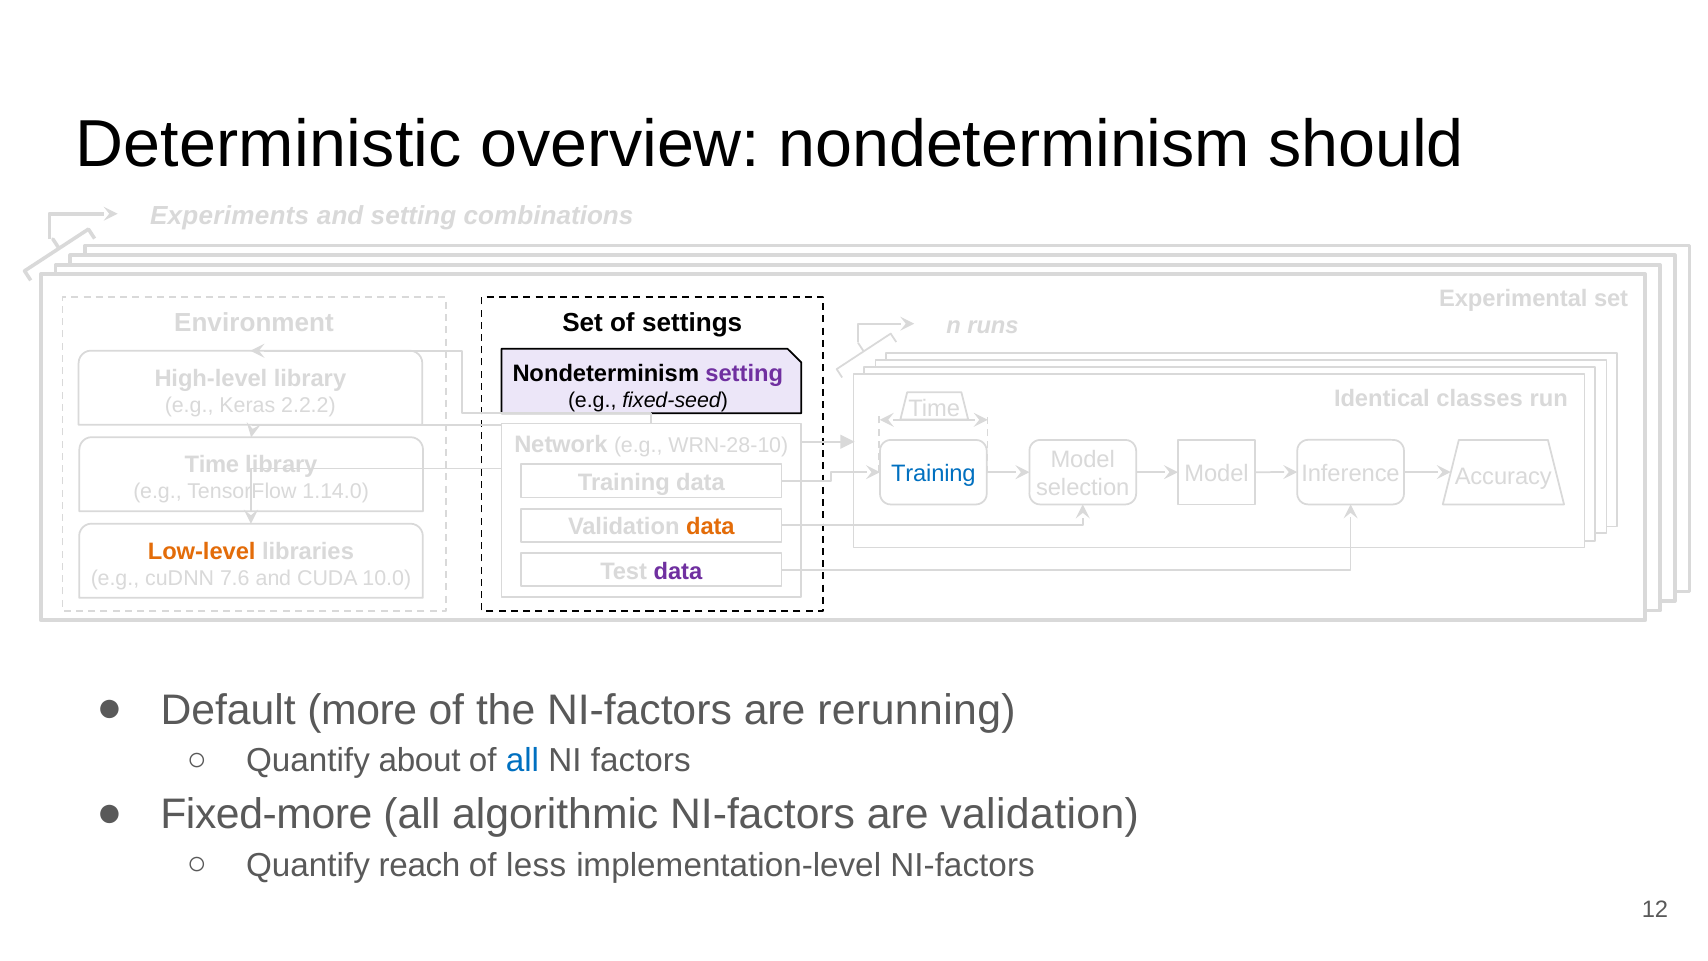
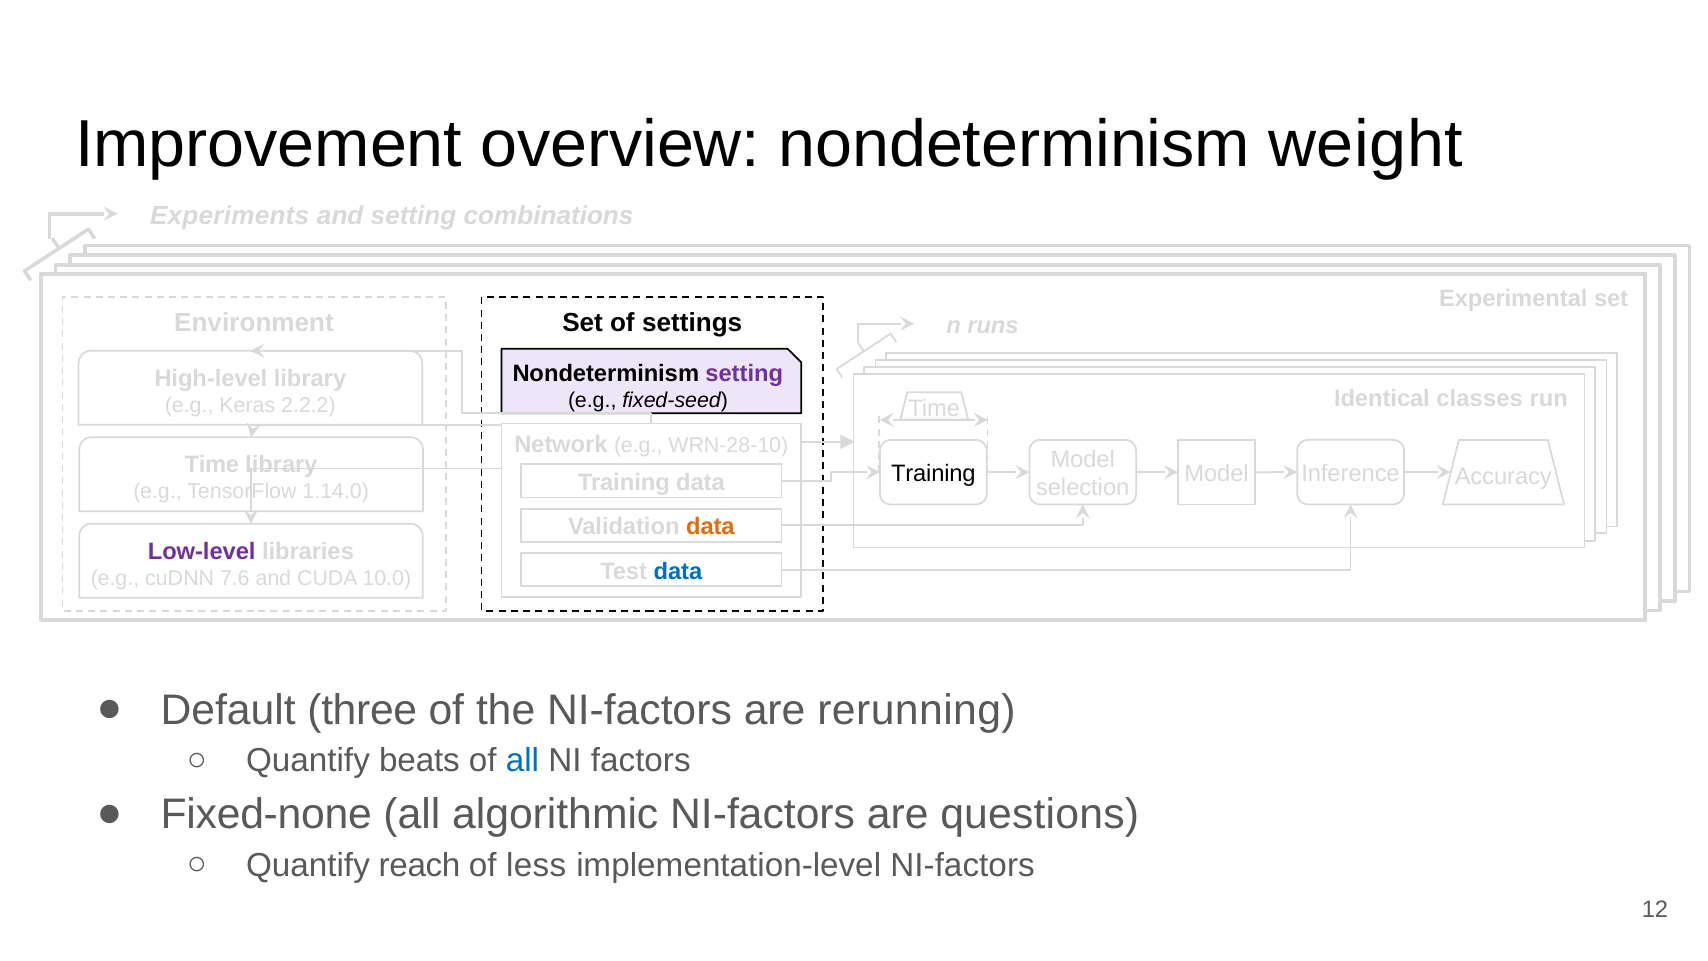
Deterministic: Deterministic -> Improvement
should: should -> weight
Training at (933, 474) colour: blue -> black
Low-level colour: orange -> purple
data at (678, 571) colour: purple -> blue
more: more -> three
about: about -> beats
Fixed-more: Fixed-more -> Fixed-none
are validation: validation -> questions
